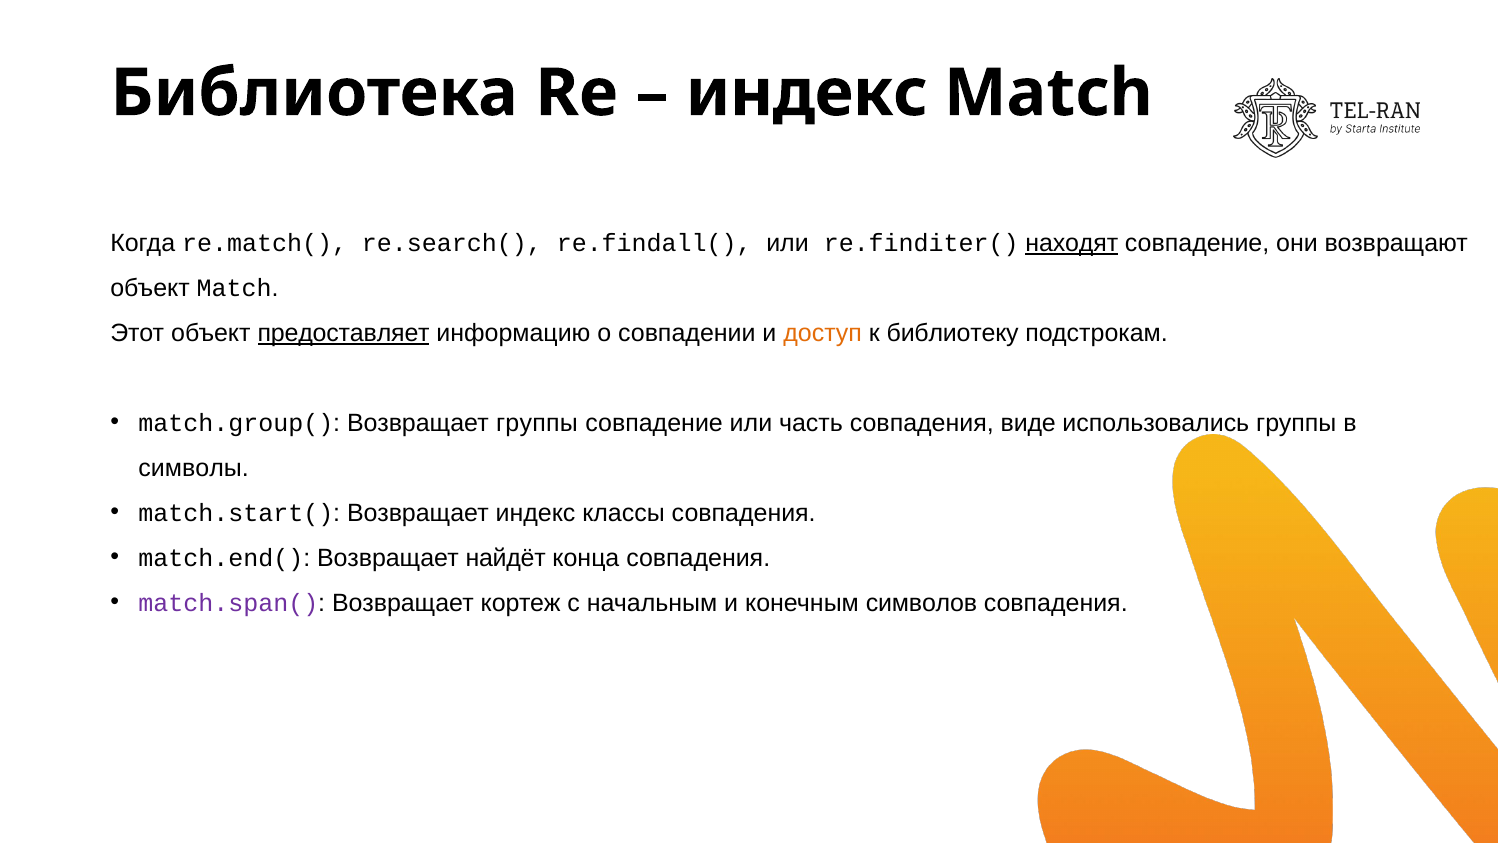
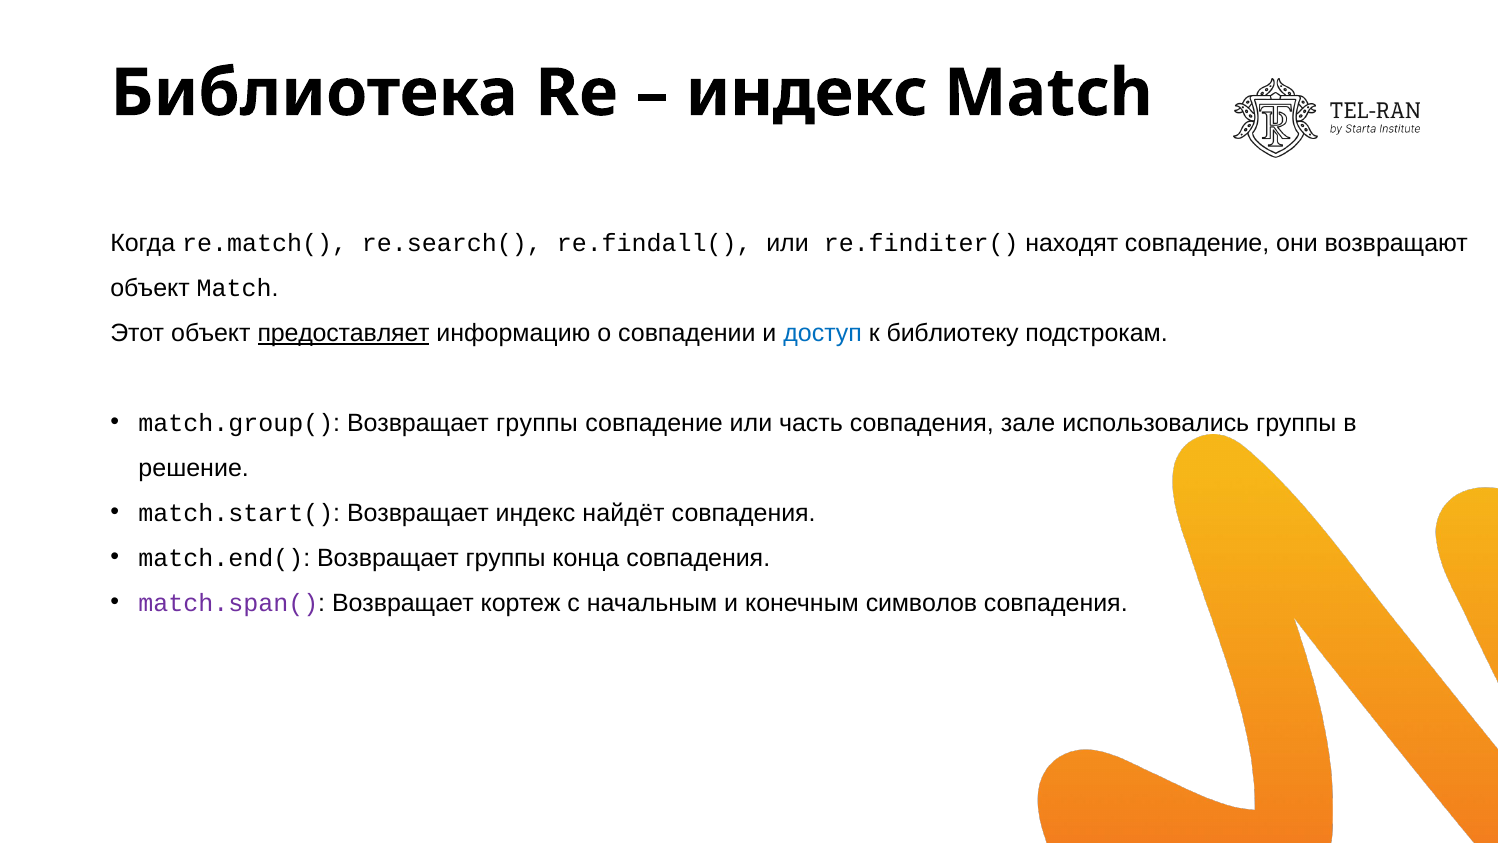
находят underline: present -> none
доступ colour: orange -> blue
виде: виде -> зале
символы: символы -> решение
классы: классы -> найдёт
найдёт at (506, 558): найдёт -> группы
